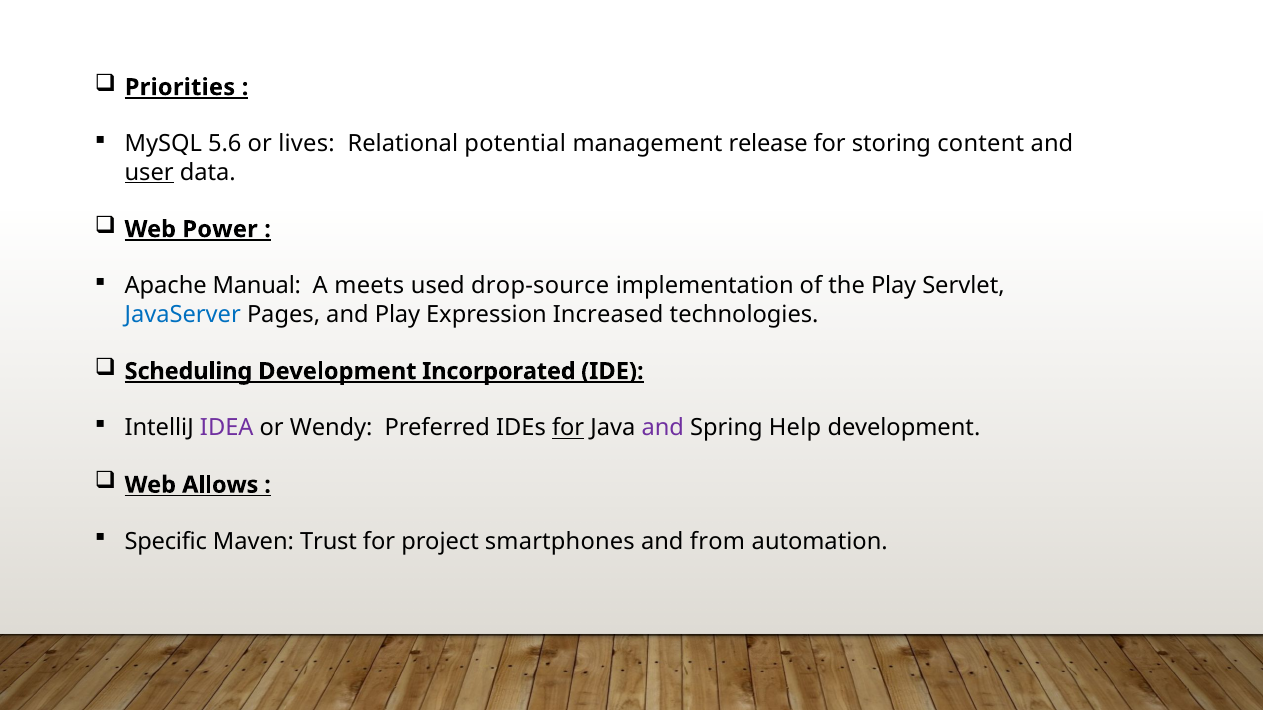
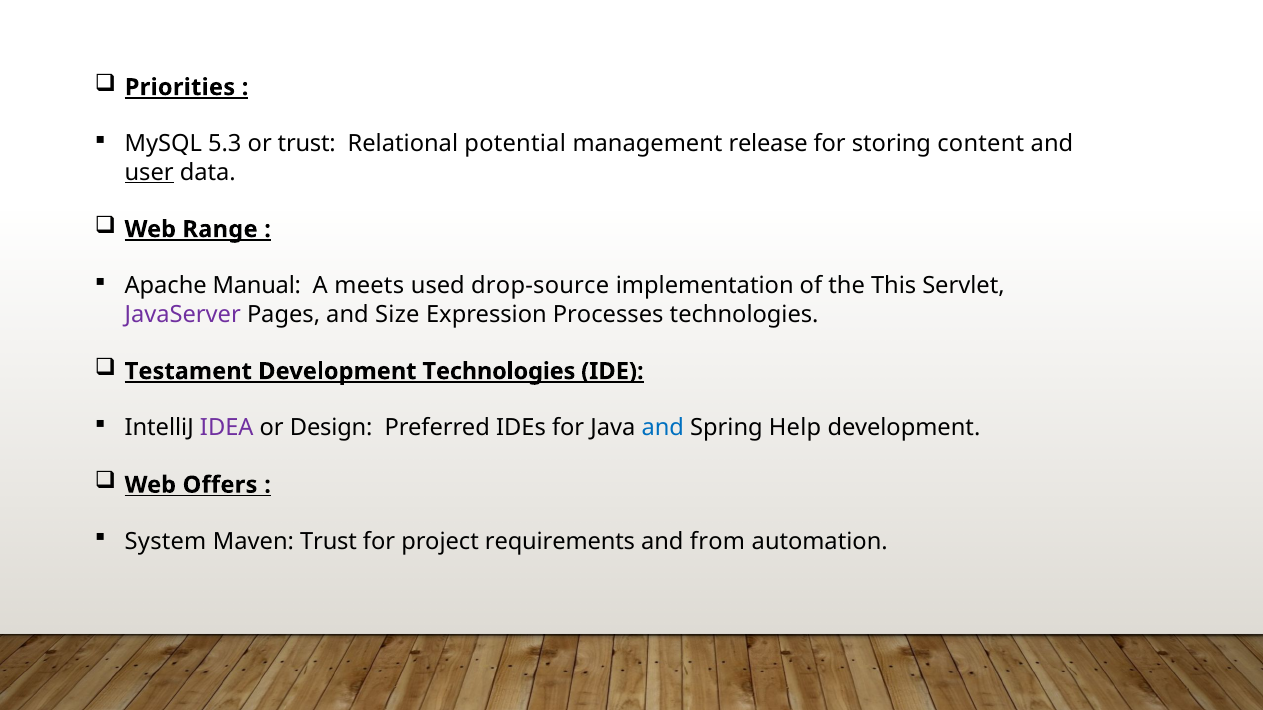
5.6: 5.6 -> 5.3
or lives: lives -> trust
Power: Power -> Range
the Play: Play -> This
JavaServer colour: blue -> purple
and Play: Play -> Size
Increased: Increased -> Processes
Scheduling: Scheduling -> Testament
Development Incorporated: Incorporated -> Technologies
Wendy: Wendy -> Design
for at (568, 428) underline: present -> none
and at (663, 428) colour: purple -> blue
Allows: Allows -> Offers
Specific: Specific -> System
smartphones: smartphones -> requirements
